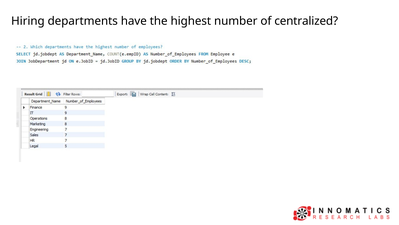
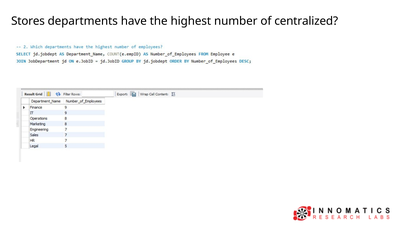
Hiring: Hiring -> Stores
